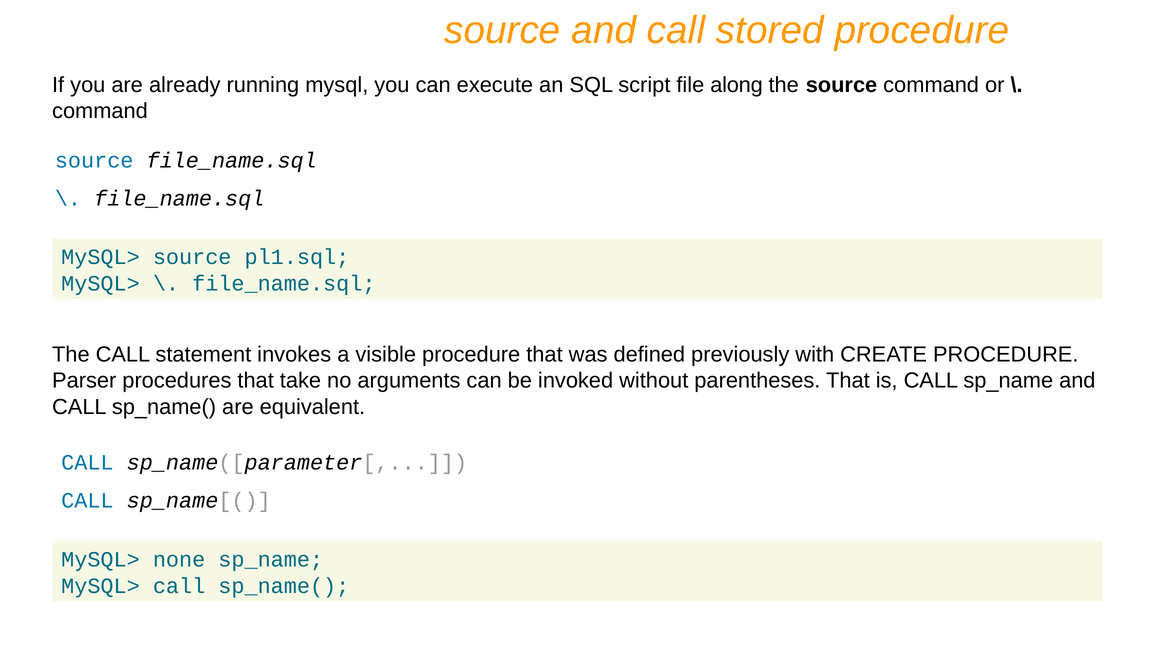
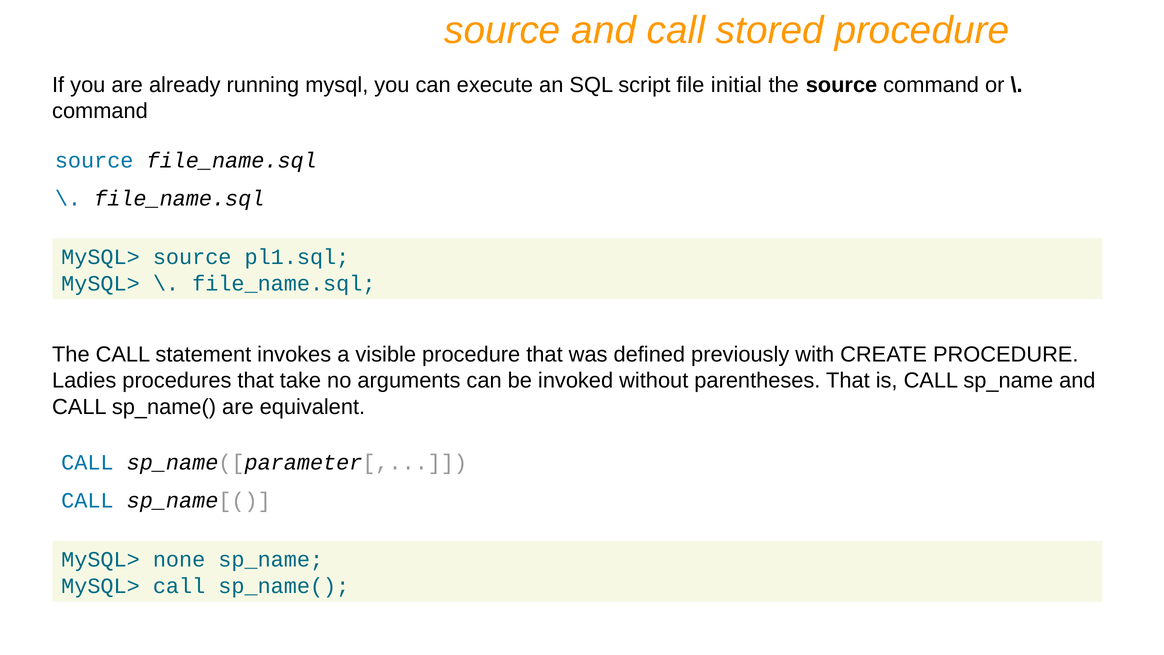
along: along -> initial
Parser: Parser -> Ladies
